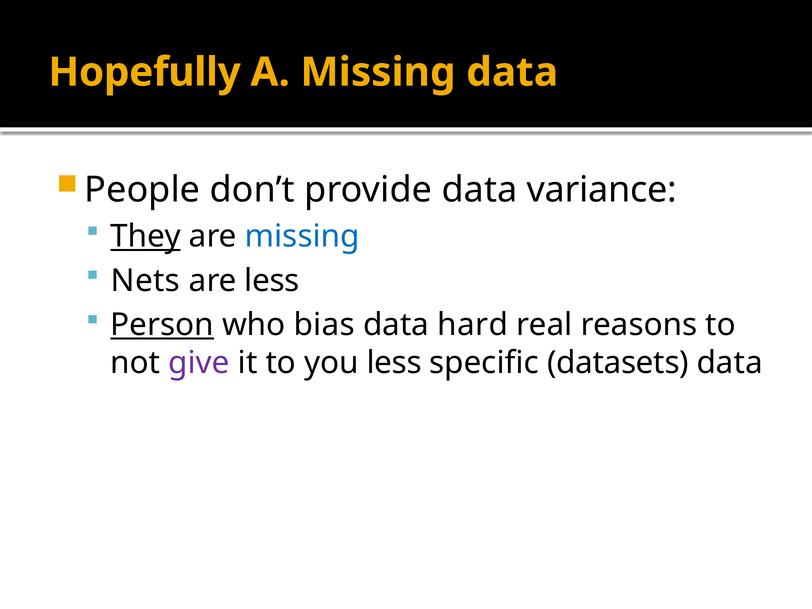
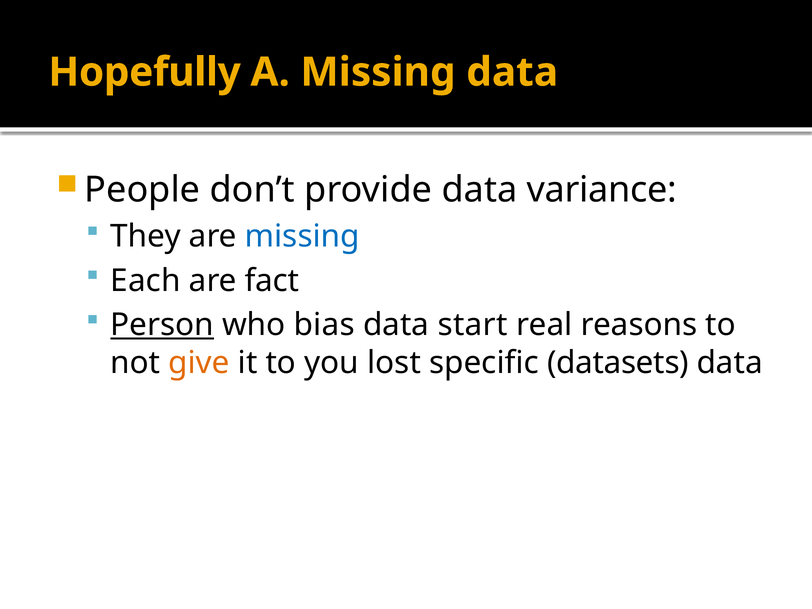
They underline: present -> none
Nets: Nets -> Each
are less: less -> fact
hard: hard -> start
give colour: purple -> orange
you less: less -> lost
